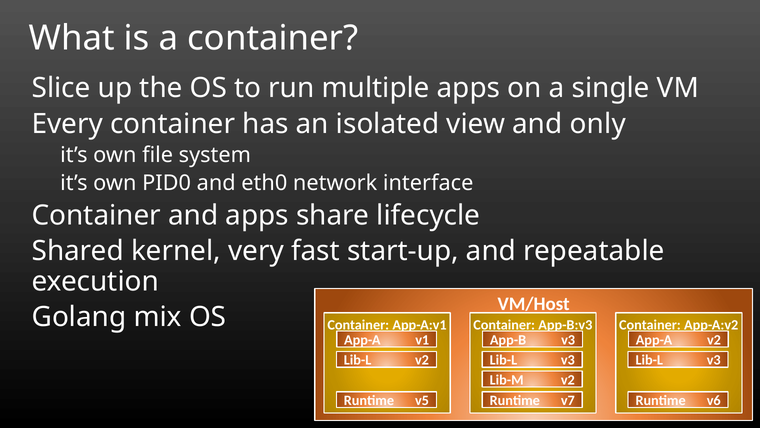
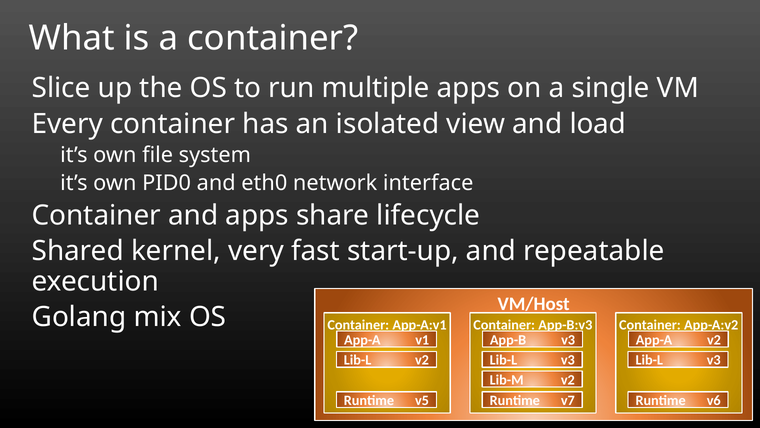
only: only -> load
